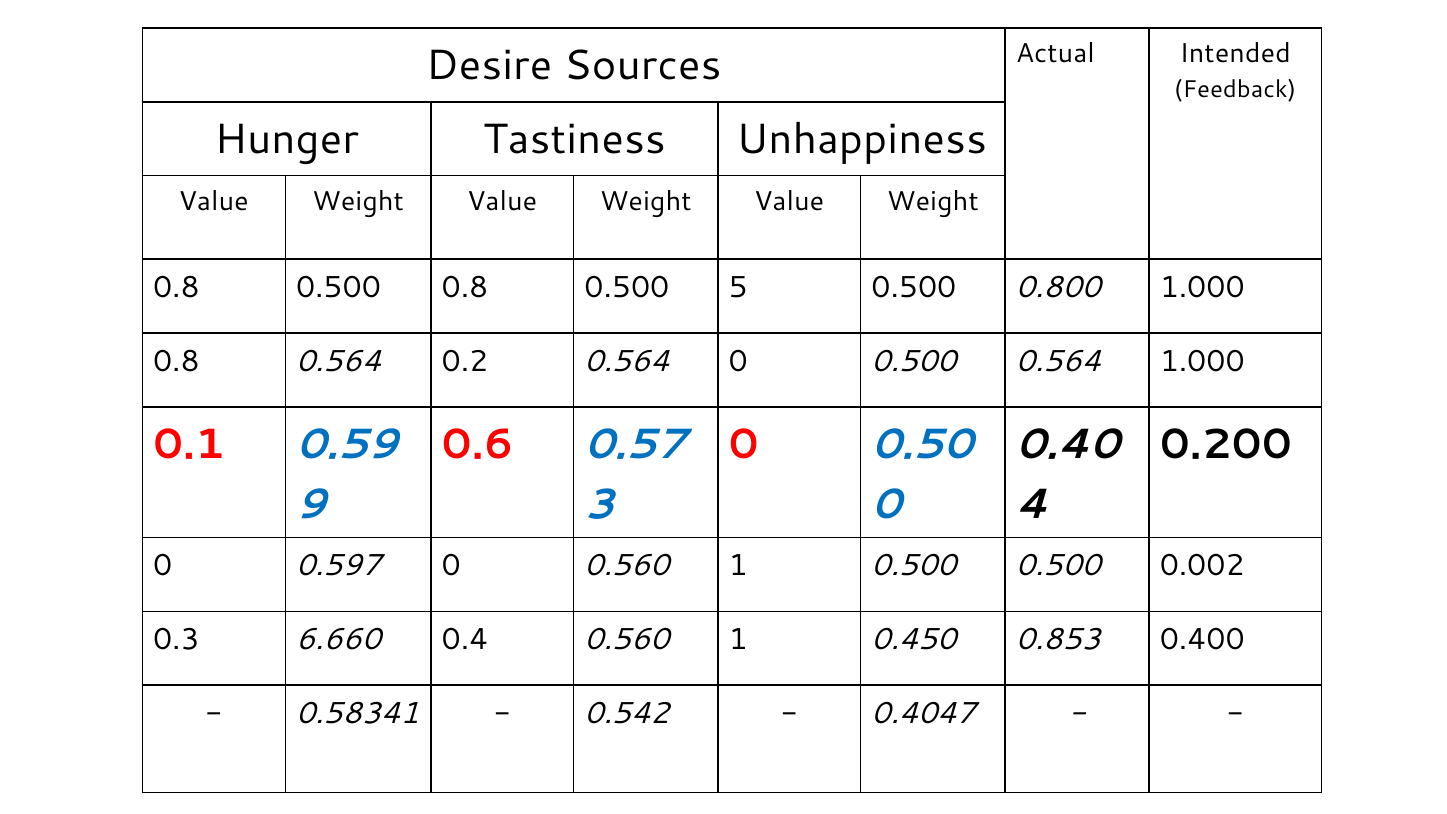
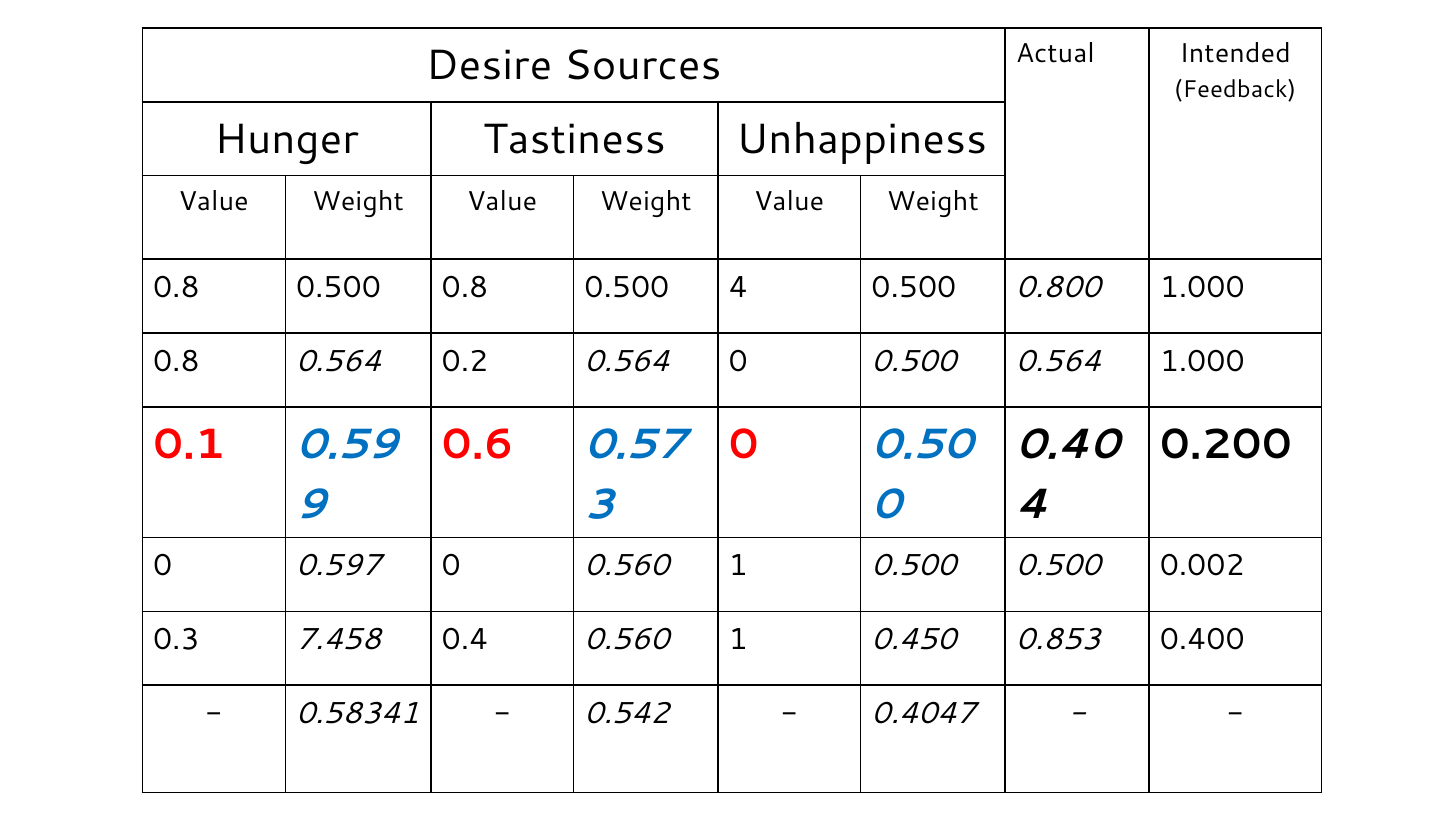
0.500 5: 5 -> 4
6.660: 6.660 -> 7.458
